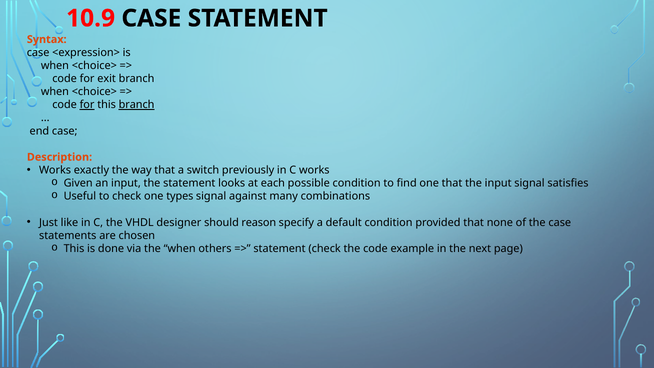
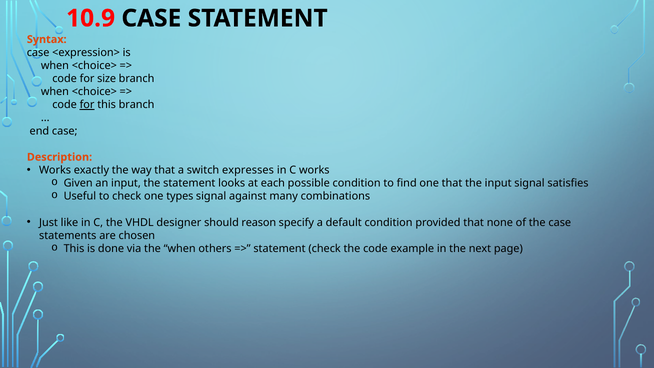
exit: exit -> size
branch at (137, 105) underline: present -> none
previously: previously -> expresses
